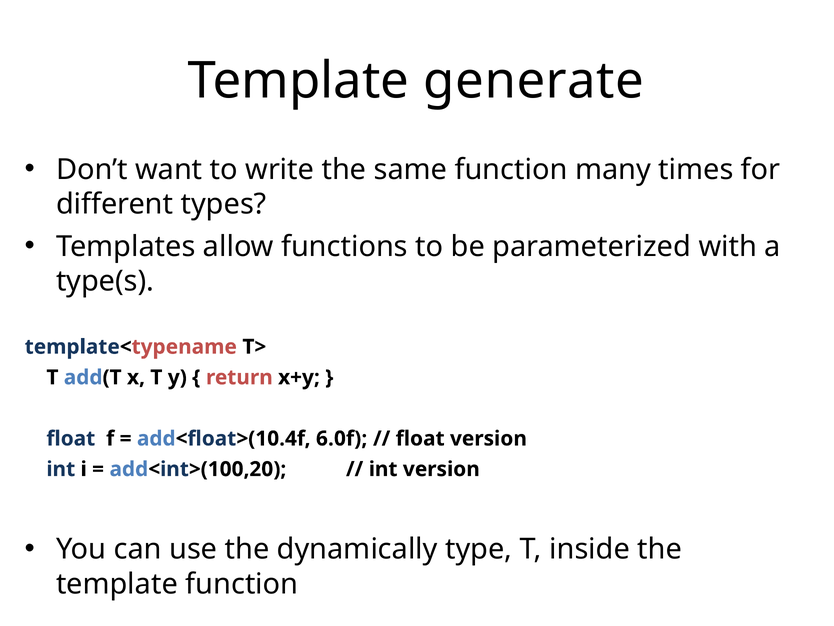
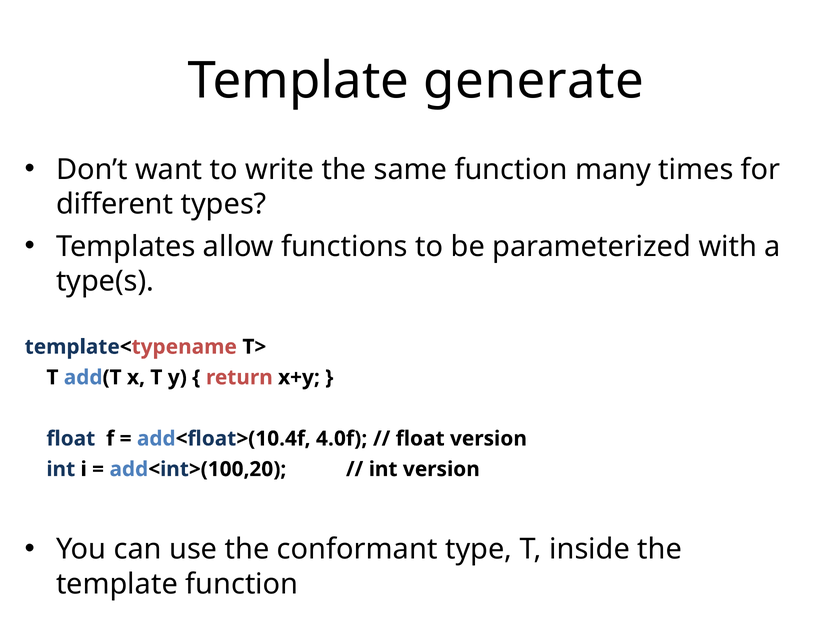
6.0f: 6.0f -> 4.0f
dynamically: dynamically -> conformant
